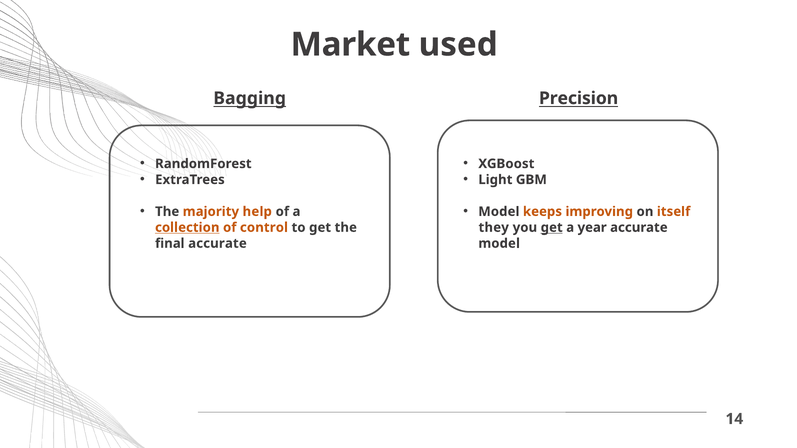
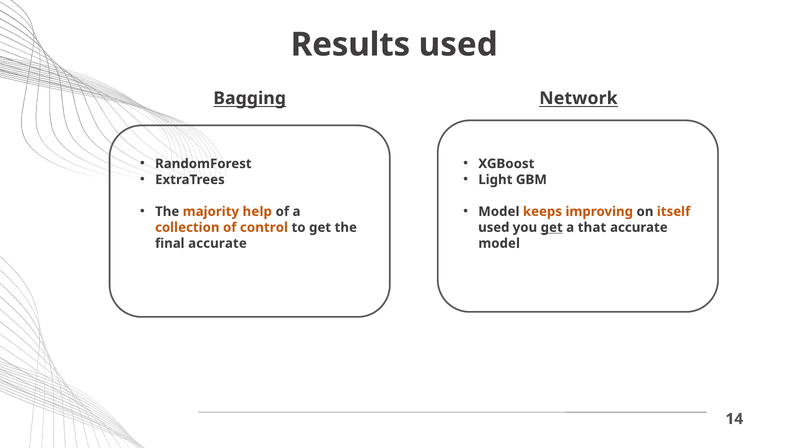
Market: Market -> Results
Precision: Precision -> Network
collection underline: present -> none
they at (494, 228): they -> used
year: year -> that
